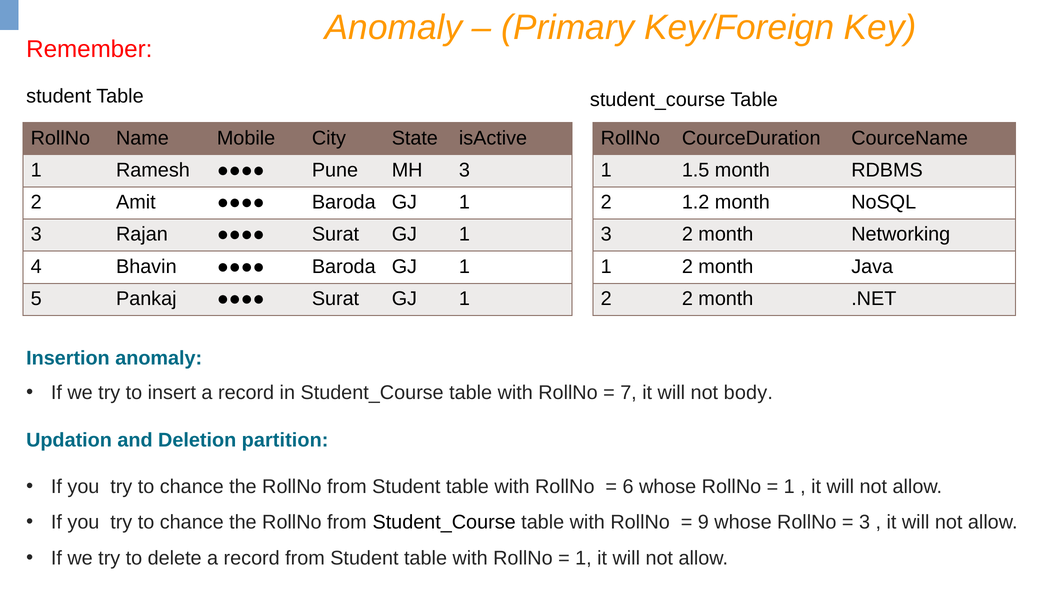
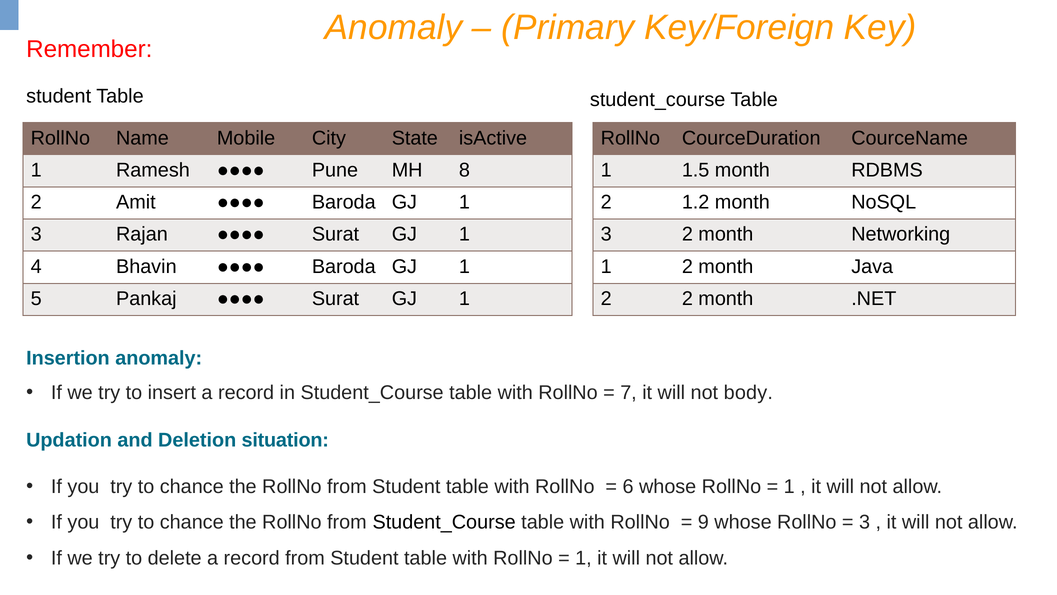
MH 3: 3 -> 8
partition: partition -> situation
